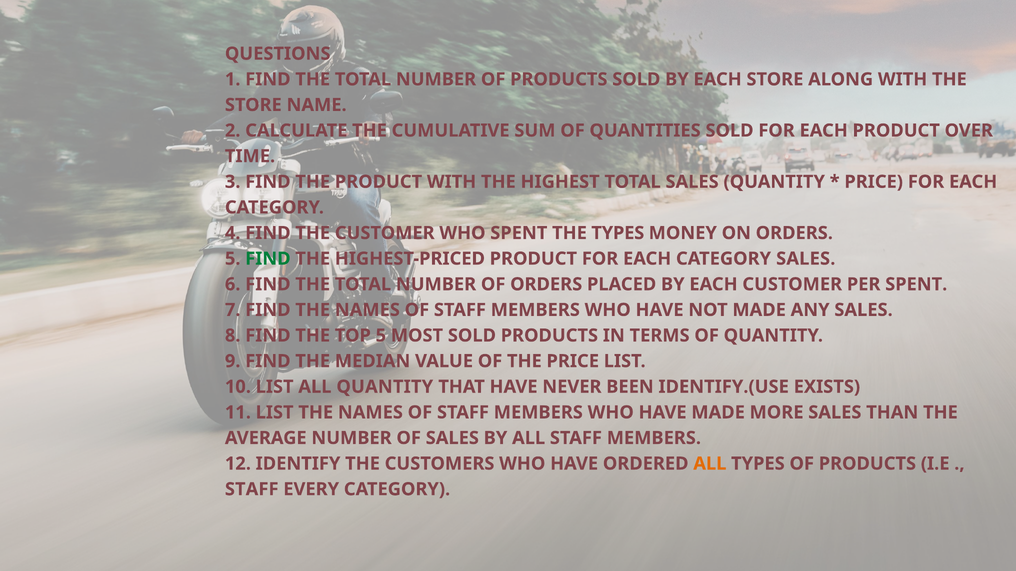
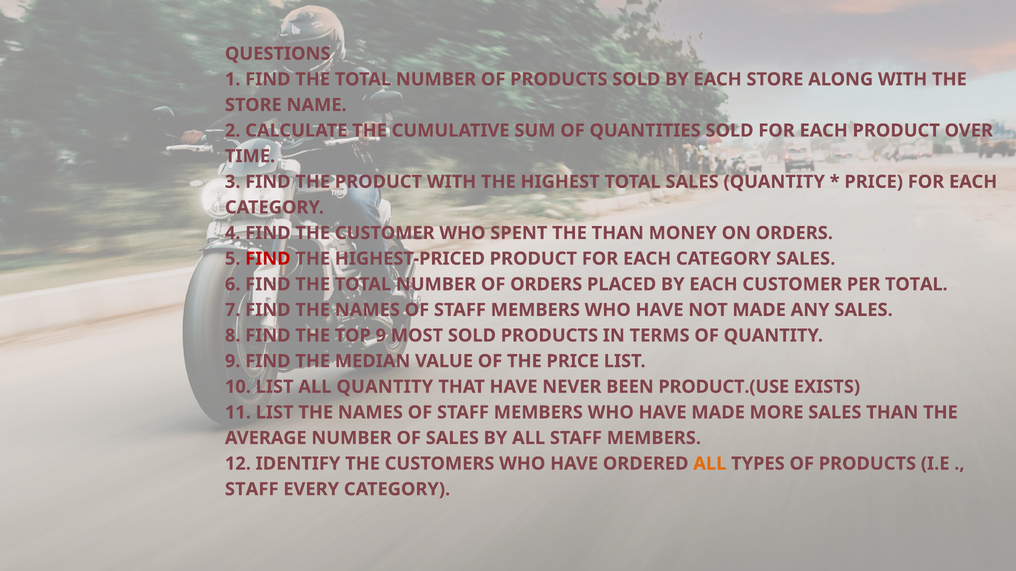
THE TYPES: TYPES -> THAN
FIND at (268, 259) colour: green -> red
PER SPENT: SPENT -> TOTAL
TOP 5: 5 -> 9
IDENTIFY.(USE: IDENTIFY.(USE -> PRODUCT.(USE
